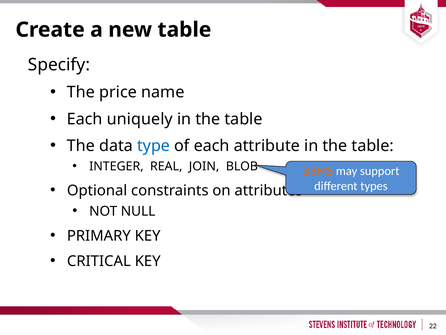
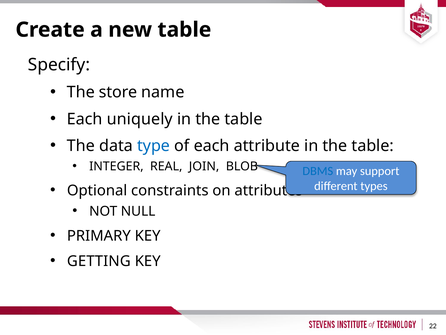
price: price -> store
DBMS colour: orange -> blue
CRITICAL: CRITICAL -> GETTING
